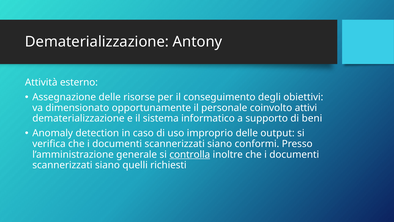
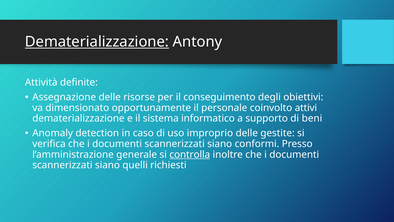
Dematerializzazione at (97, 42) underline: none -> present
esterno: esterno -> definite
output: output -> gestite
